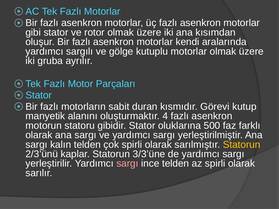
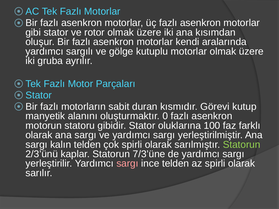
4: 4 -> 0
500: 500 -> 100
Statorun at (242, 145) colour: yellow -> light green
3/3’üne: 3/3’üne -> 7/3’üne
